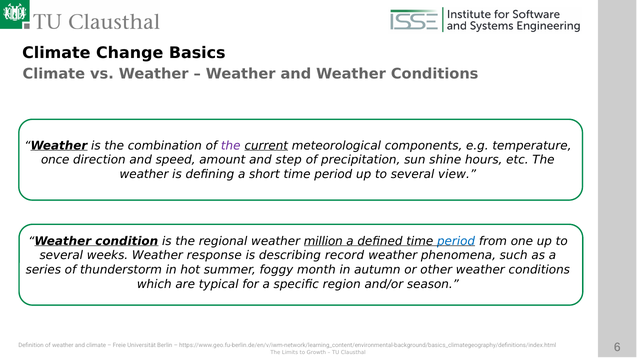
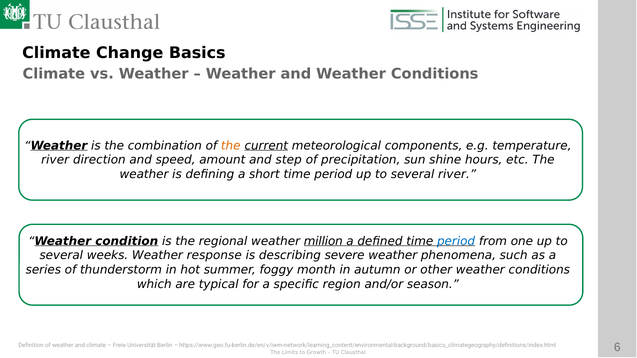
the at (231, 146) colour: purple -> orange
once at (55, 160): once -> river
several view: view -> river
record: record -> severe
